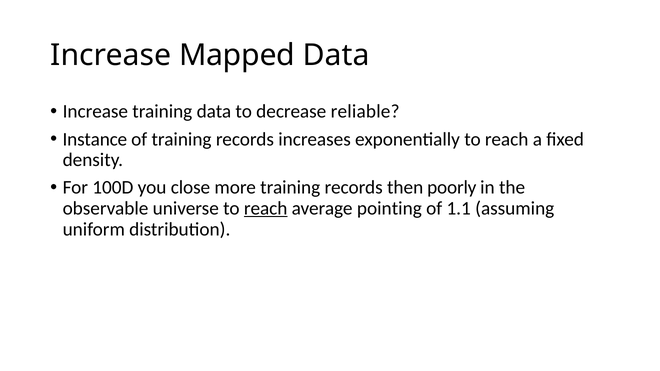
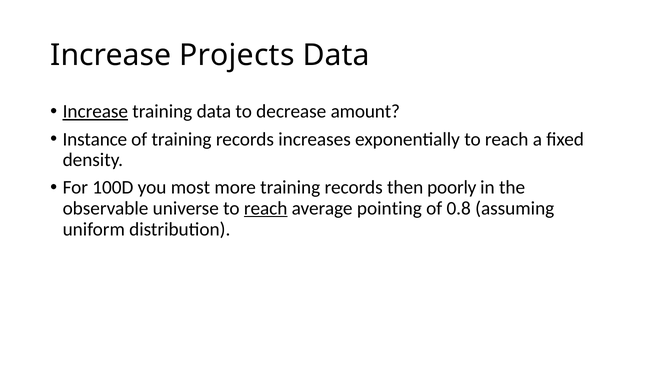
Mapped: Mapped -> Projects
Increase at (95, 112) underline: none -> present
reliable: reliable -> amount
close: close -> most
1.1: 1.1 -> 0.8
